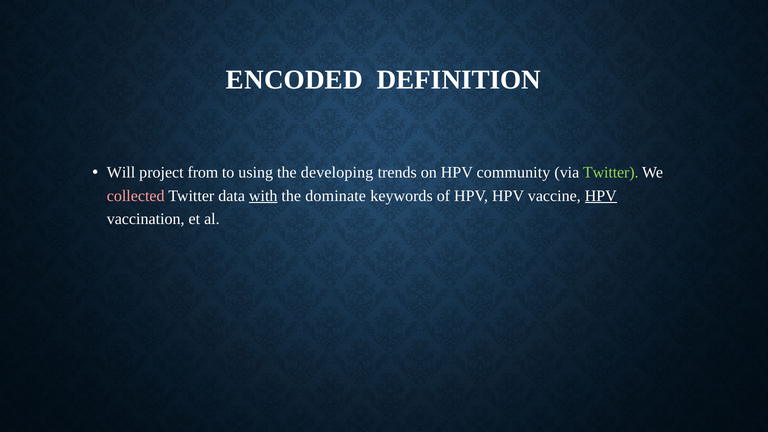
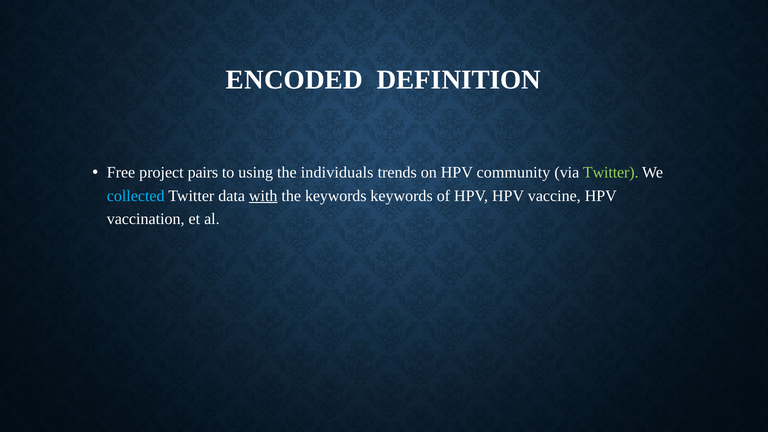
Will: Will -> Free
from: from -> pairs
developing: developing -> individuals
collected colour: pink -> light blue
the dominate: dominate -> keywords
HPV at (601, 196) underline: present -> none
